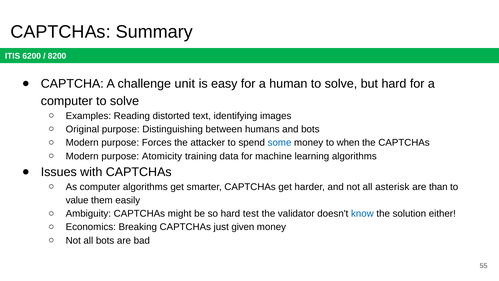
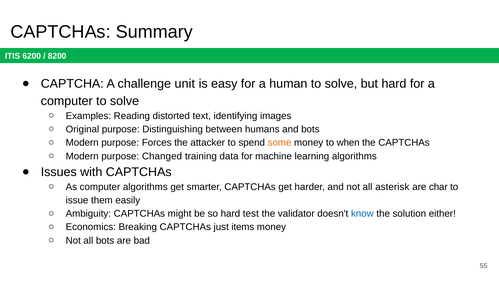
some colour: blue -> orange
Atomicity: Atomicity -> Changed
than: than -> char
value: value -> issue
given: given -> items
